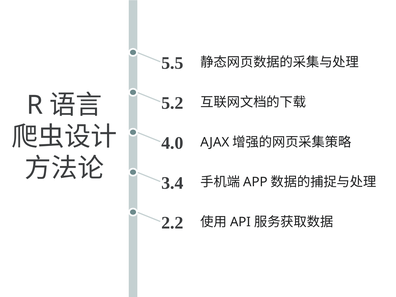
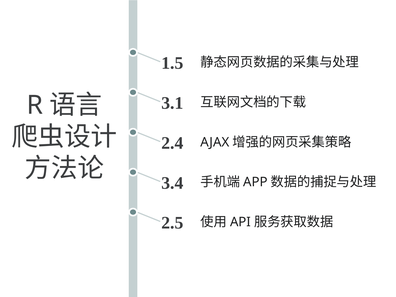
5.5: 5.5 -> 1.5
5.2: 5.2 -> 3.1
4.0: 4.0 -> 2.4
2.2: 2.2 -> 2.5
